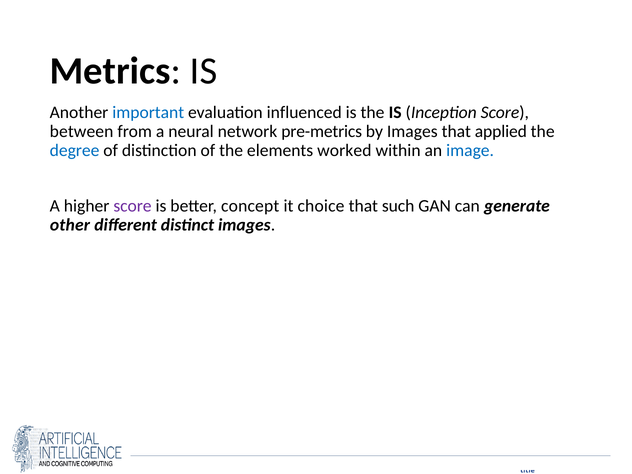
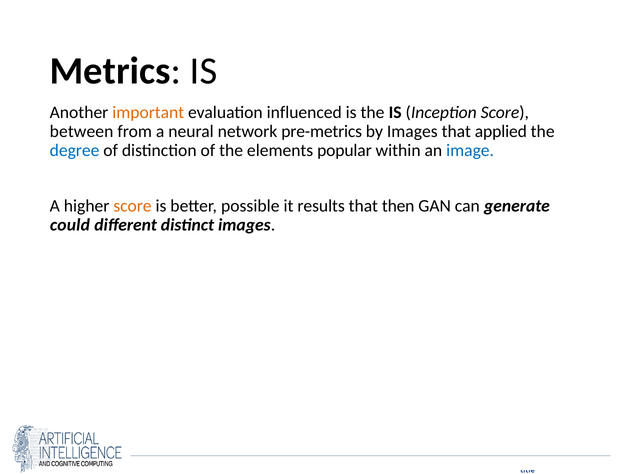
important colour: blue -> orange
worked: worked -> popular
score at (132, 206) colour: purple -> orange
concept: concept -> possible
choice: choice -> results
such: such -> then
other: other -> could
